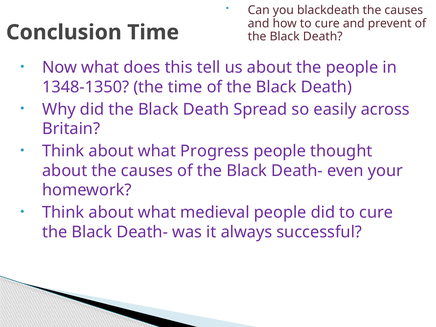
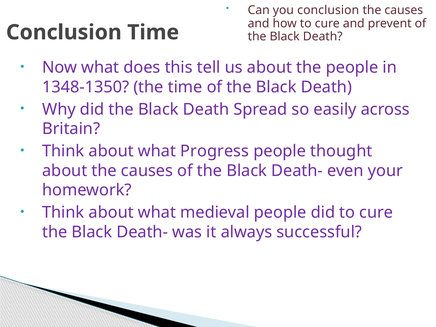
you blackdeath: blackdeath -> conclusion
